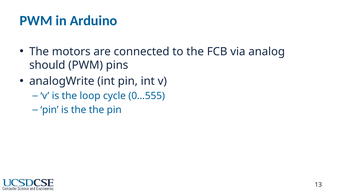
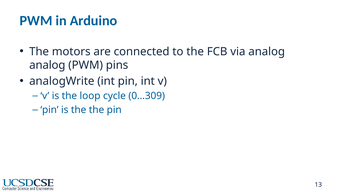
should at (47, 65): should -> analog
0…555: 0…555 -> 0…309
